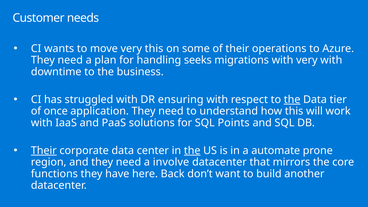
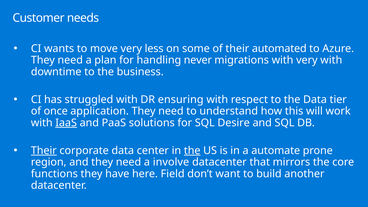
very this: this -> less
operations: operations -> automated
seeks: seeks -> never
the at (292, 100) underline: present -> none
IaaS underline: none -> present
Points: Points -> Desire
Back: Back -> Field
